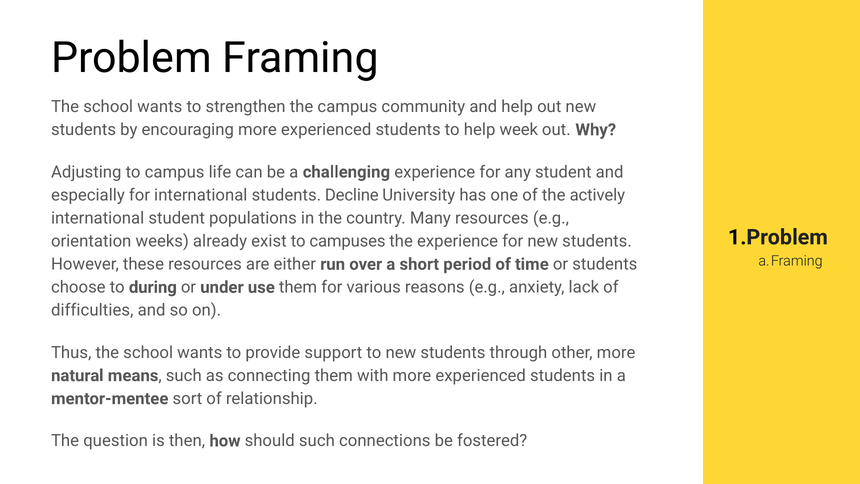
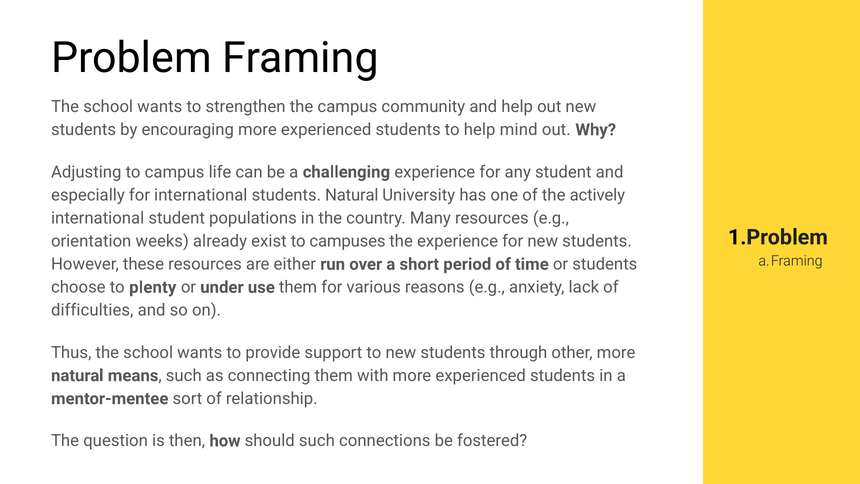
week: week -> mind
students Decline: Decline -> Natural
during: during -> plenty
